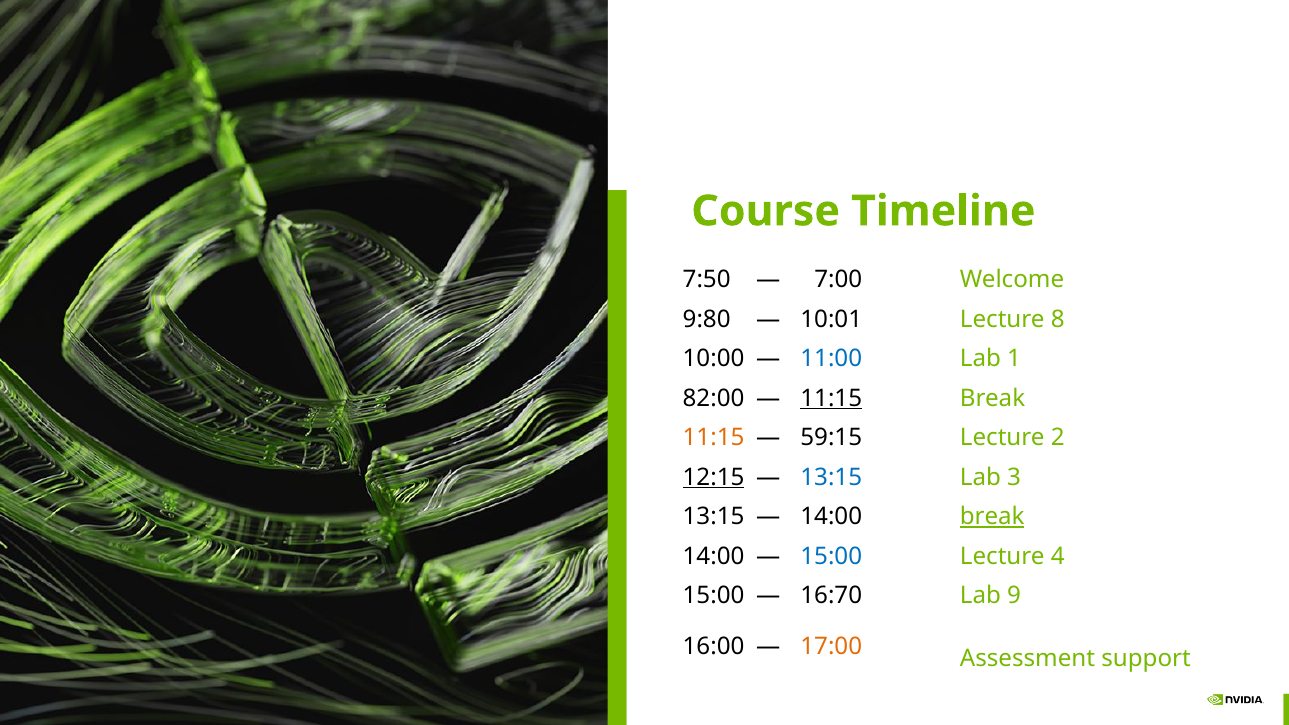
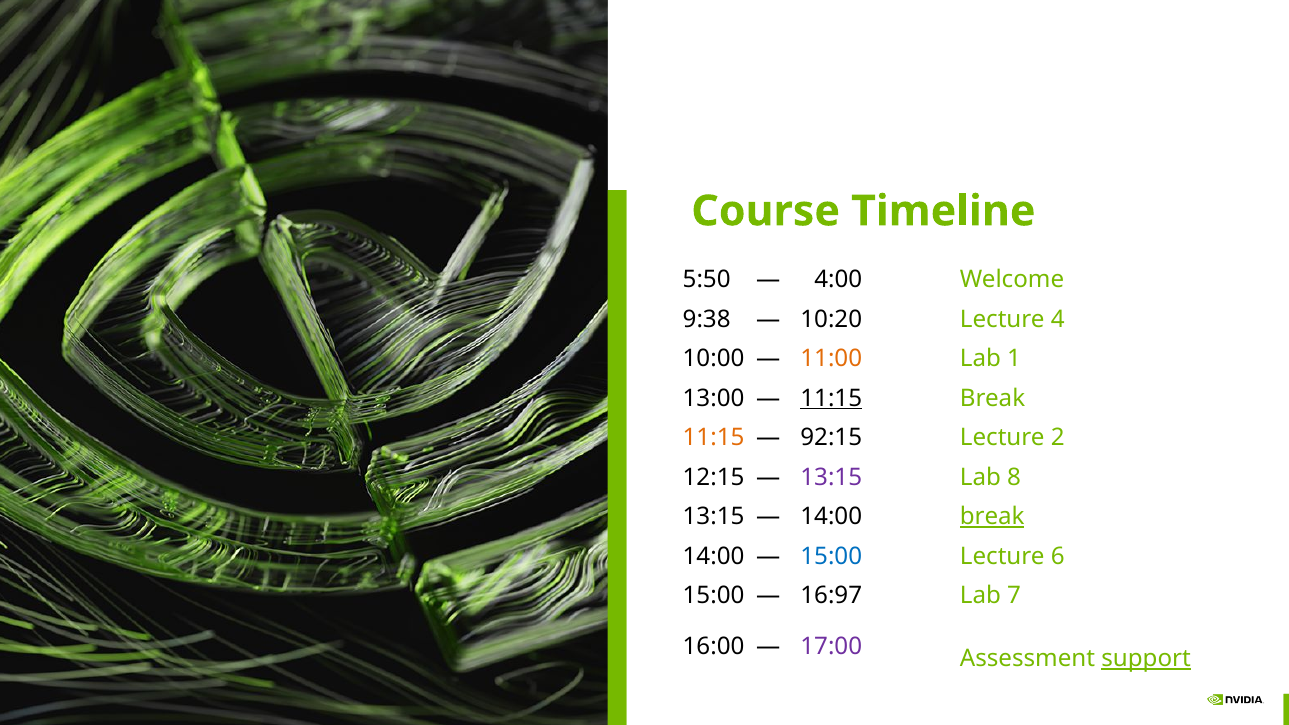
7:50: 7:50 -> 5:50
7:00: 7:00 -> 4:00
9:80: 9:80 -> 9:38
10:01: 10:01 -> 10:20
8: 8 -> 4
11:00 colour: blue -> orange
82:00: 82:00 -> 13:00
59:15: 59:15 -> 92:15
12:15 underline: present -> none
13:15 at (831, 477) colour: blue -> purple
3: 3 -> 8
4: 4 -> 6
16:70: 16:70 -> 16:97
9: 9 -> 7
17:00 colour: orange -> purple
support underline: none -> present
